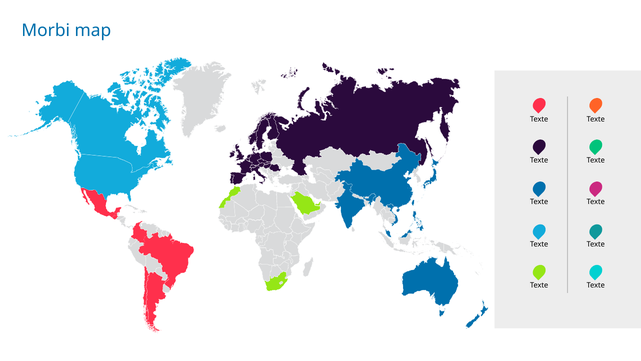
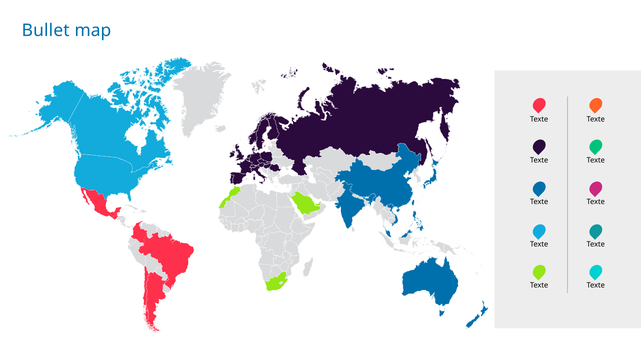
Morbi: Morbi -> Bullet
